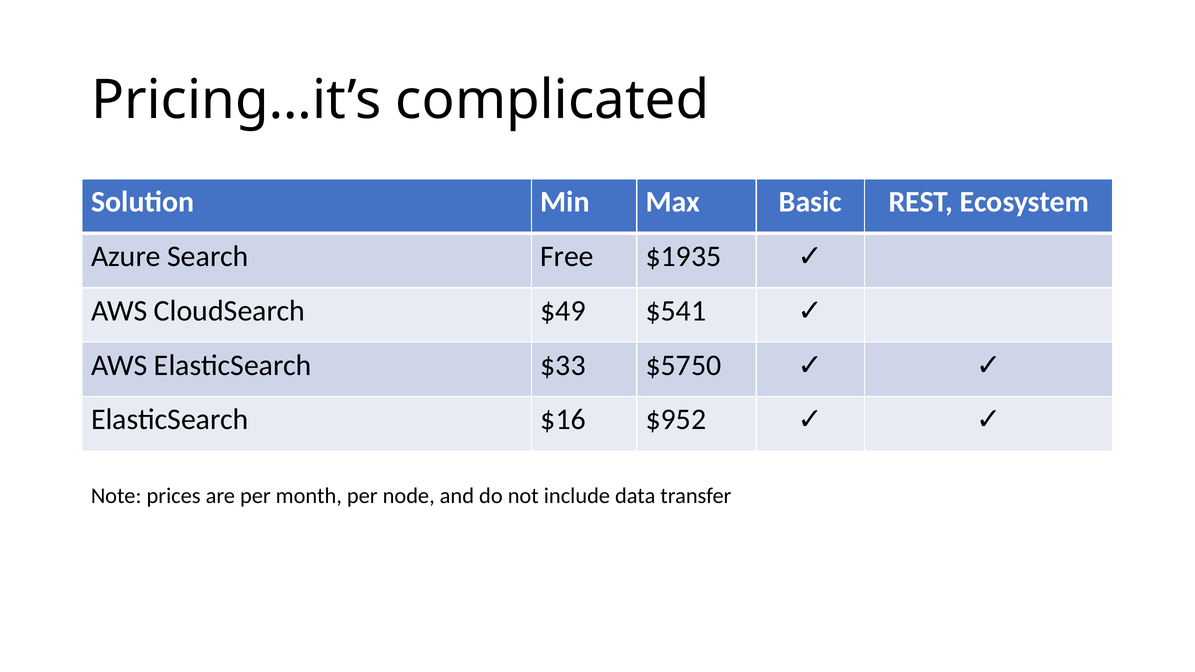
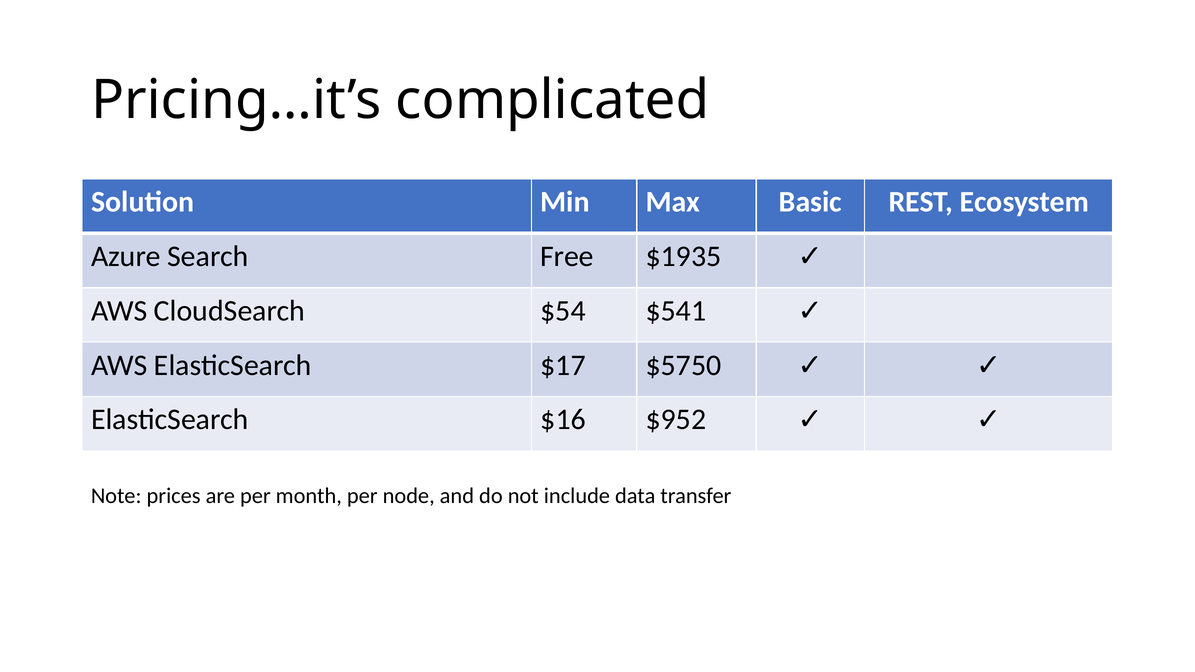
$49: $49 -> $54
$33: $33 -> $17
